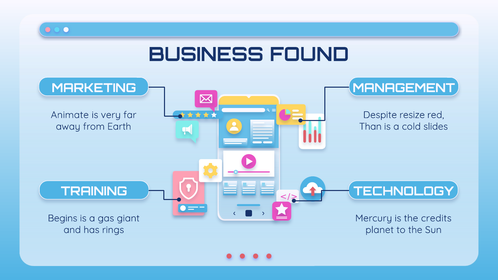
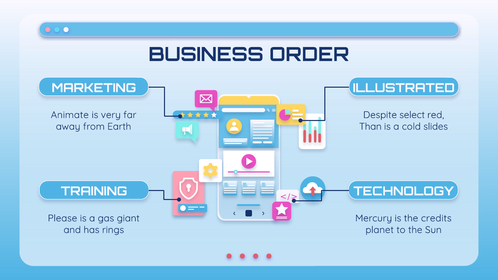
FOUND: FOUND -> ORDER
MANAGEMENT: MANAGEMENT -> ILLUSTRATED
resize: resize -> select
Begins: Begins -> Please
